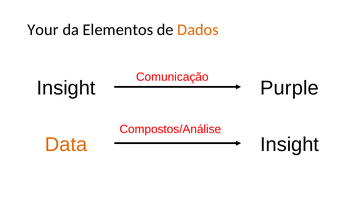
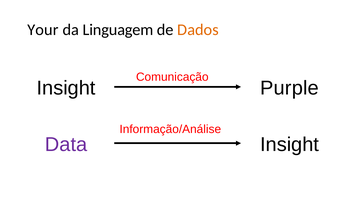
Elementos: Elementos -> Linguagem
Compostos/Análise: Compostos/Análise -> Informação/Análise
Data colour: orange -> purple
